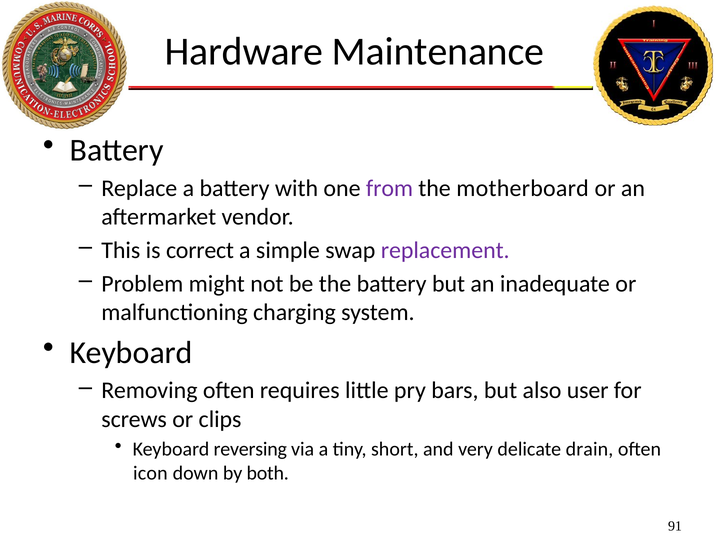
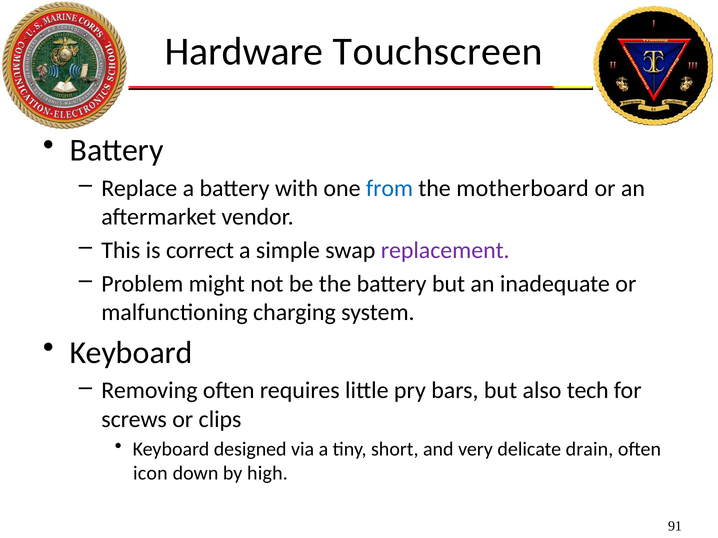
Maintenance: Maintenance -> Touchscreen
from colour: purple -> blue
user: user -> tech
reversing: reversing -> designed
both: both -> high
